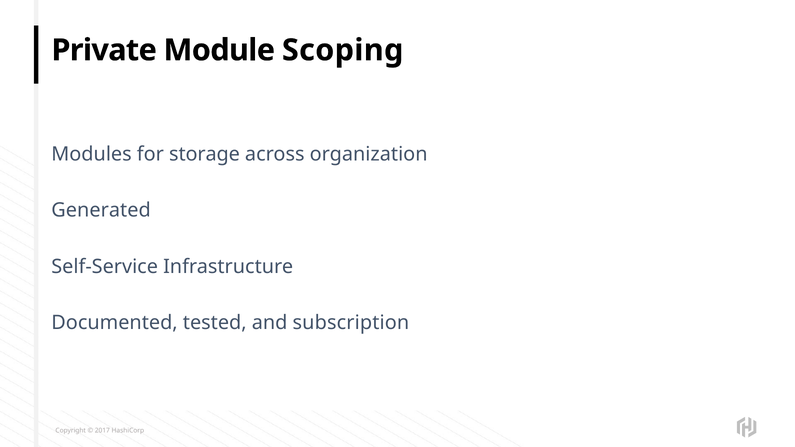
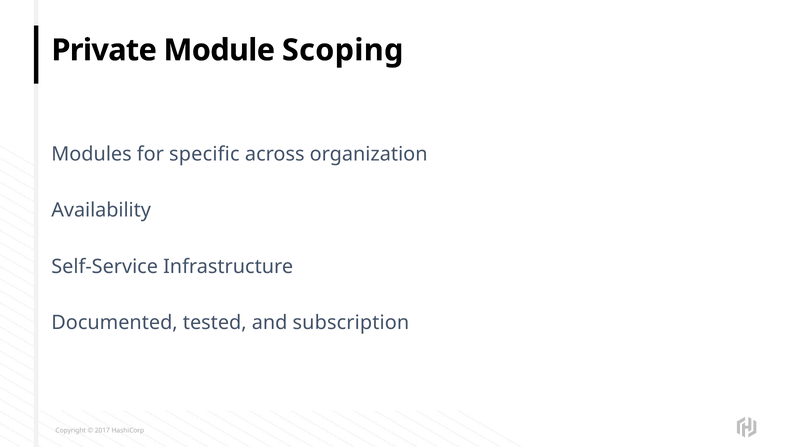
storage: storage -> specific
Generated: Generated -> Availability
